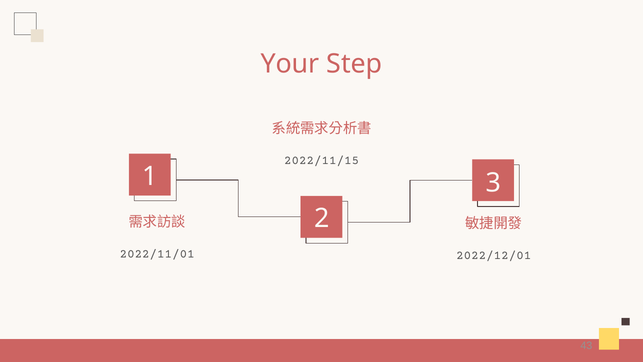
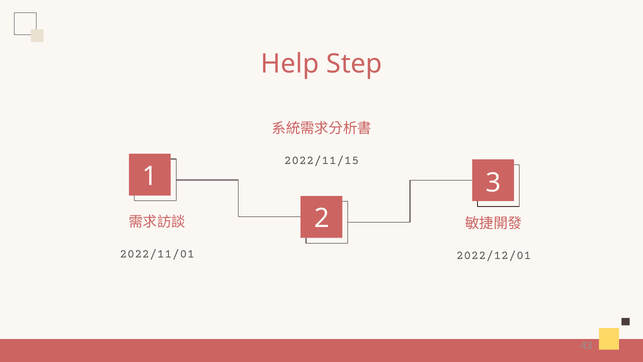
Your: Your -> Help
